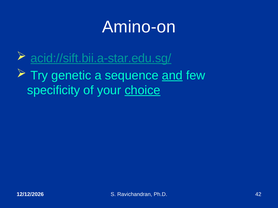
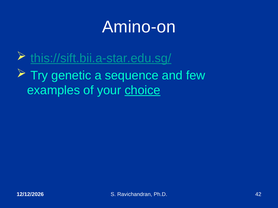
acid://sift.bii.a-star.edu.sg/: acid://sift.bii.a-star.edu.sg/ -> this://sift.bii.a-star.edu.sg/
and underline: present -> none
specificity: specificity -> examples
